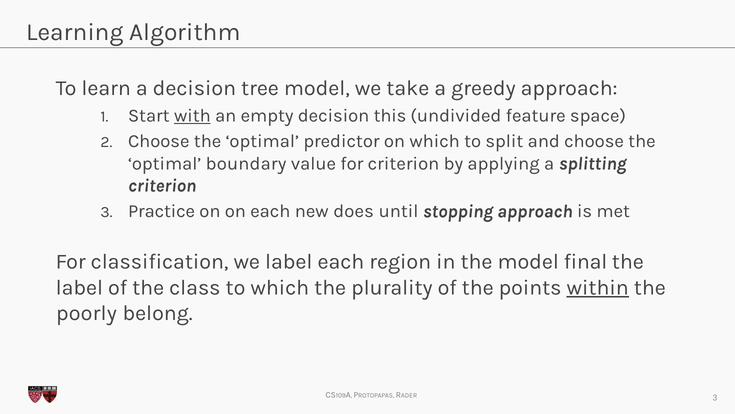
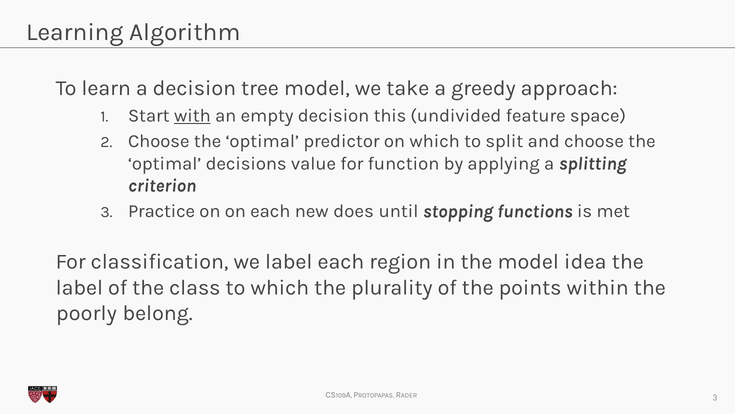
boundary: boundary -> decisions
for criterion: criterion -> function
stopping approach: approach -> functions
final: final -> idea
within underline: present -> none
